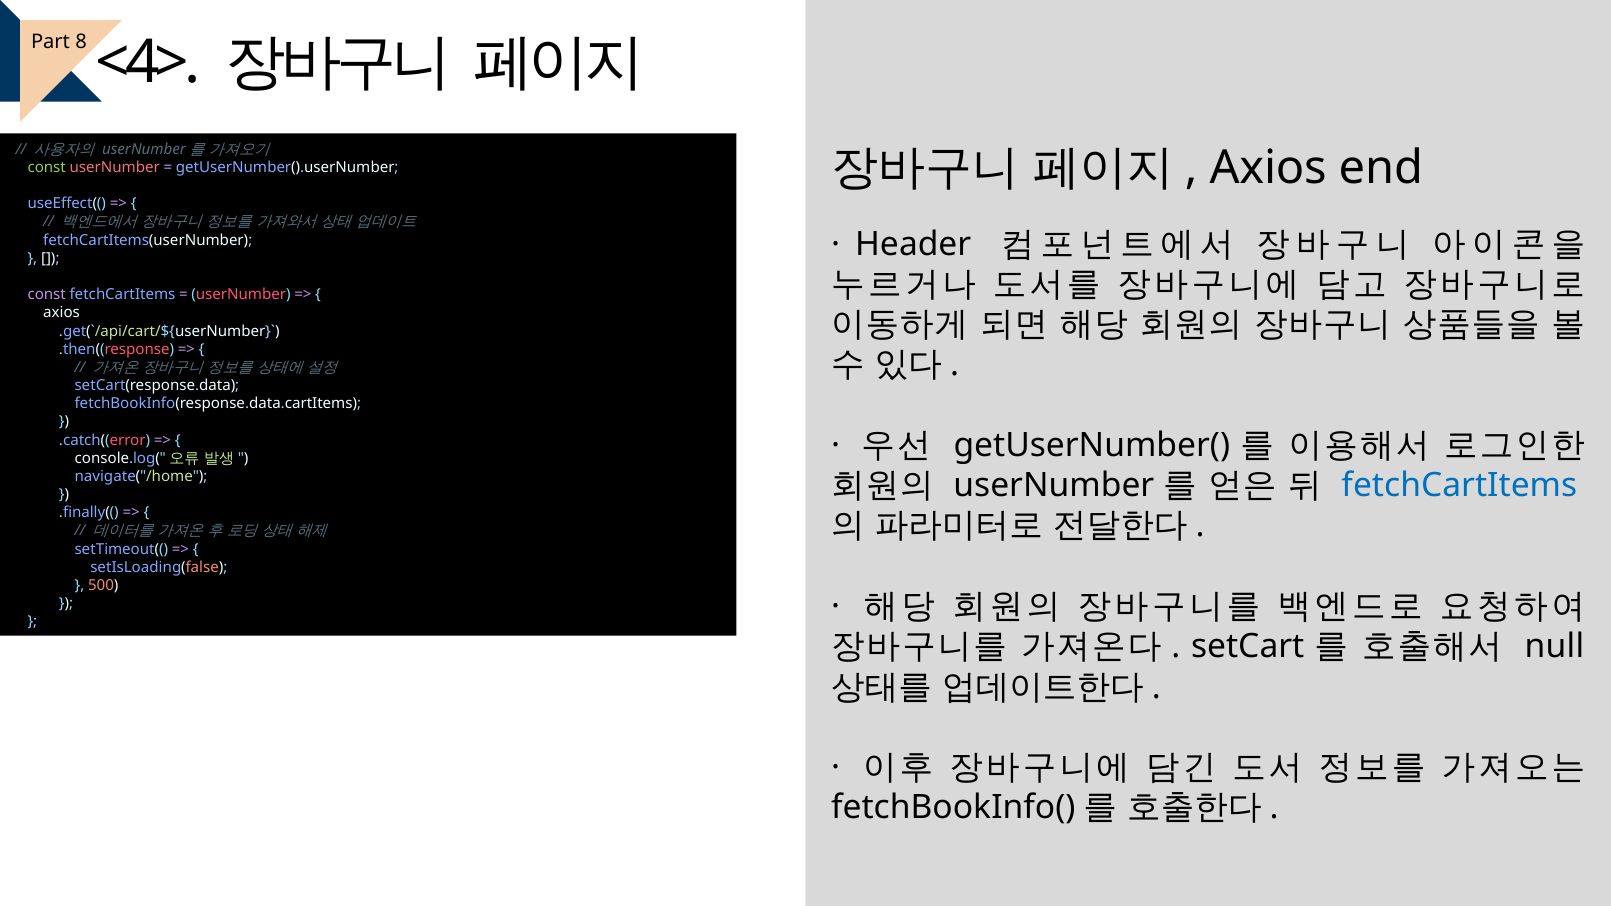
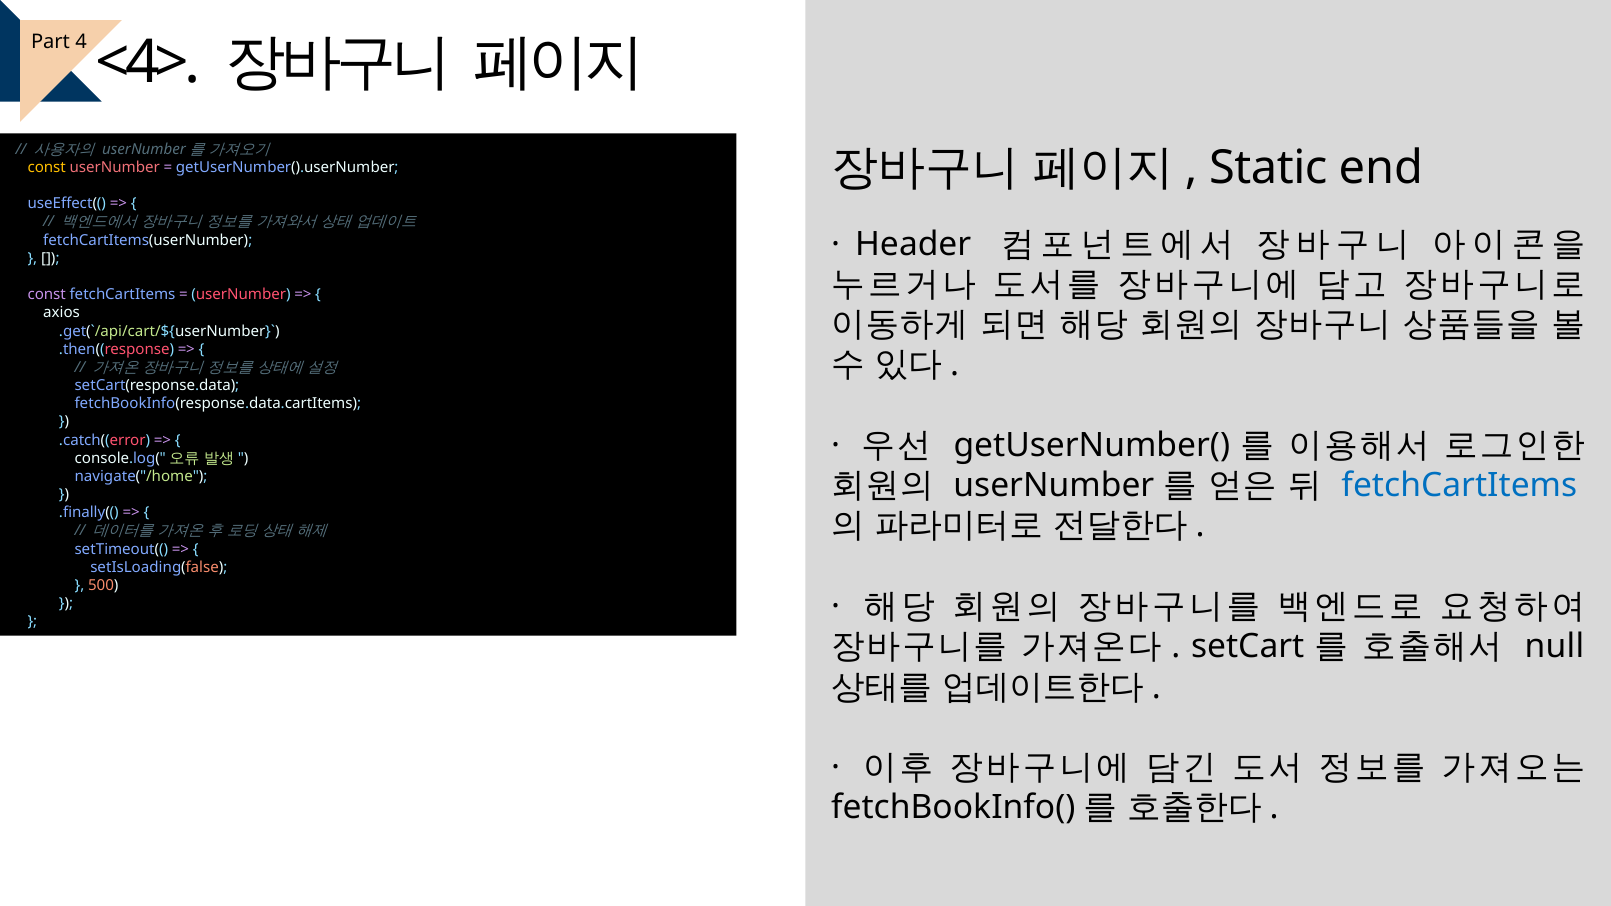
8: 8 -> 4
Axios at (1268, 168): Axios -> Static
const at (47, 168) colour: light green -> yellow
